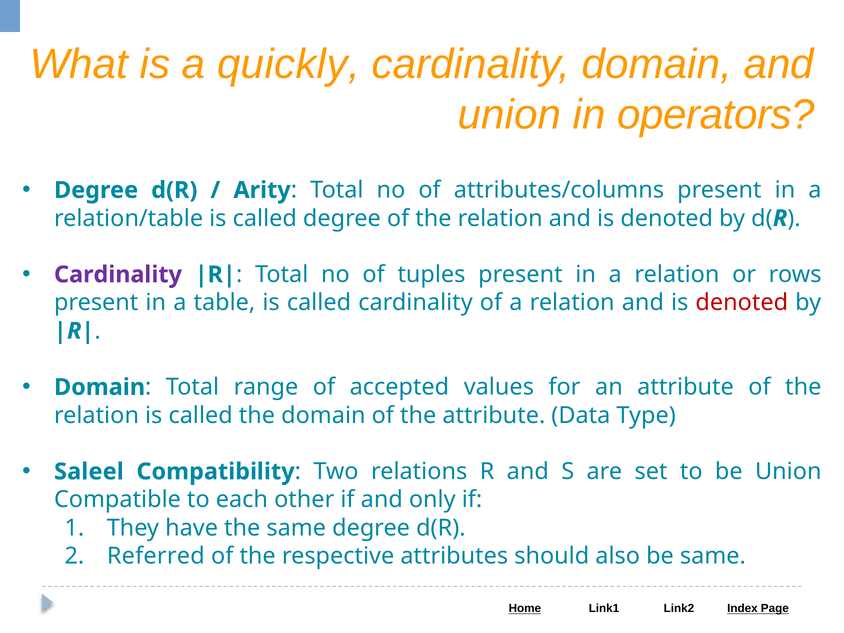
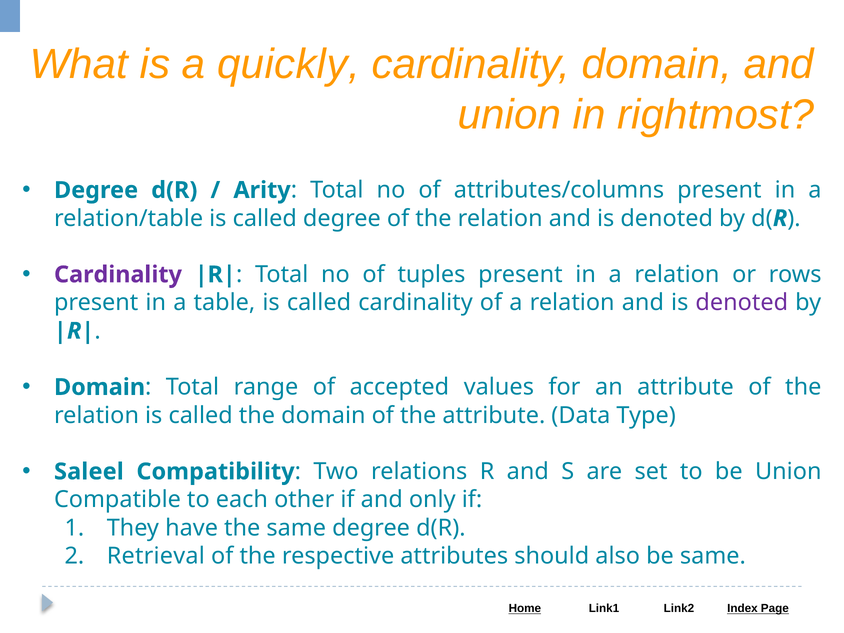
operators: operators -> rightmost
denoted at (742, 303) colour: red -> purple
Referred: Referred -> Retrieval
